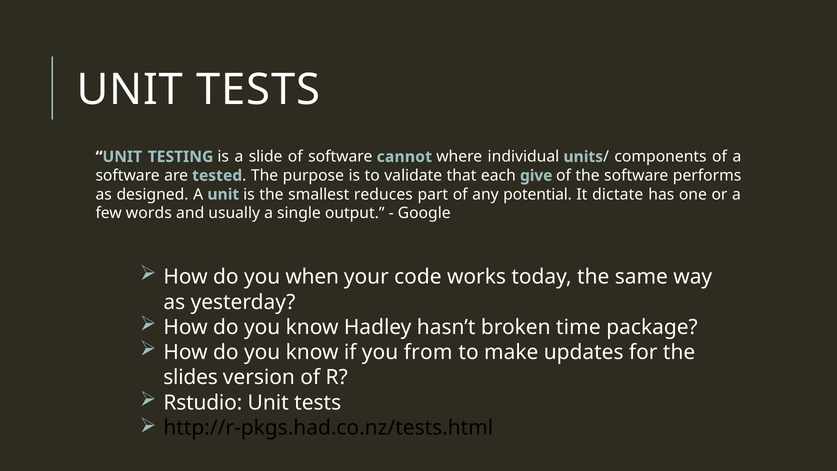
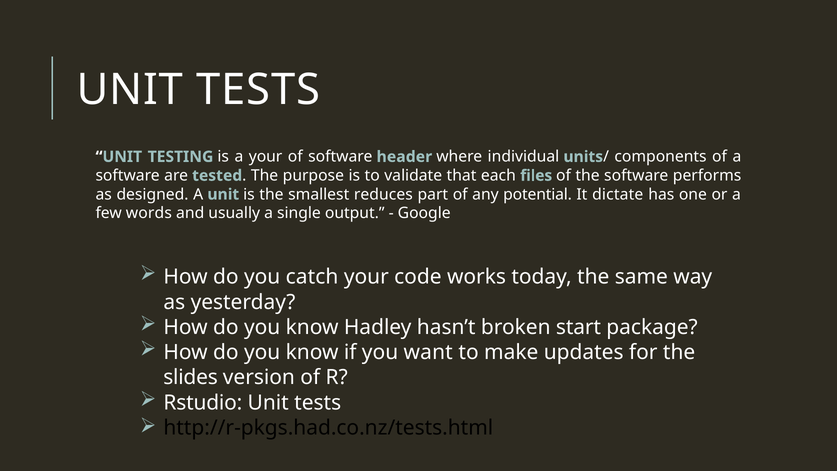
a slide: slide -> your
cannot: cannot -> header
give: give -> files
when: when -> catch
time: time -> start
from: from -> want
